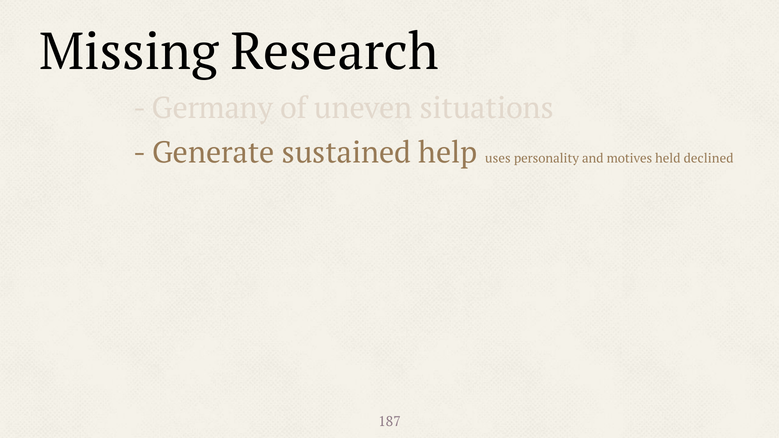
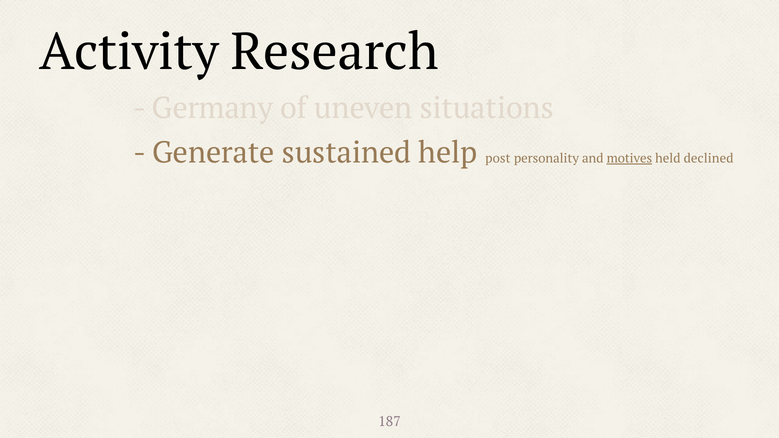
Missing: Missing -> Activity
uses: uses -> post
motives underline: none -> present
